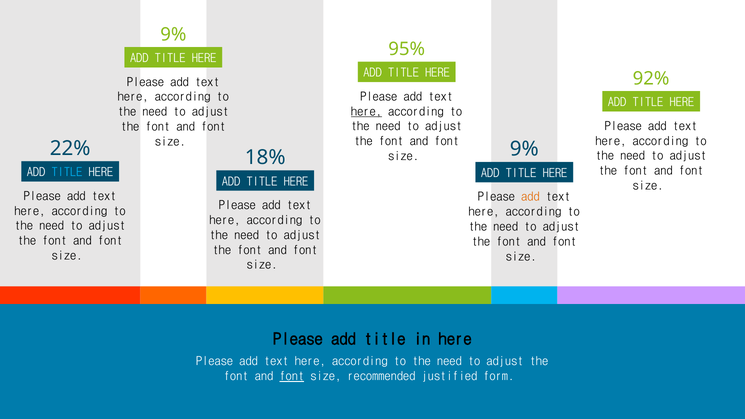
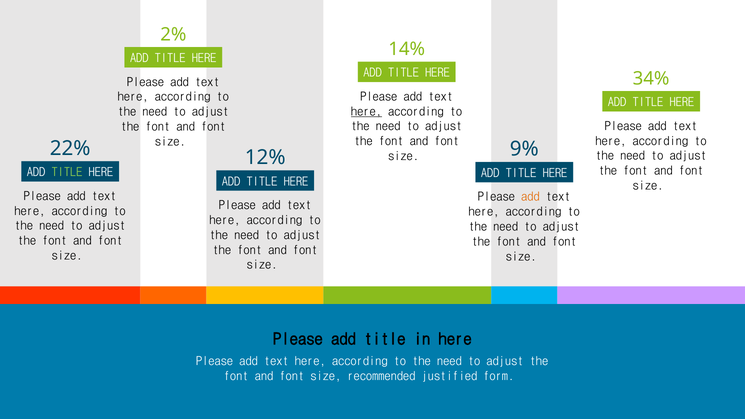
9% at (173, 35): 9% -> 2%
95%: 95% -> 14%
92%: 92% -> 34%
18%: 18% -> 12%
TITLE at (67, 172) colour: light blue -> light green
font at (292, 376) underline: present -> none
